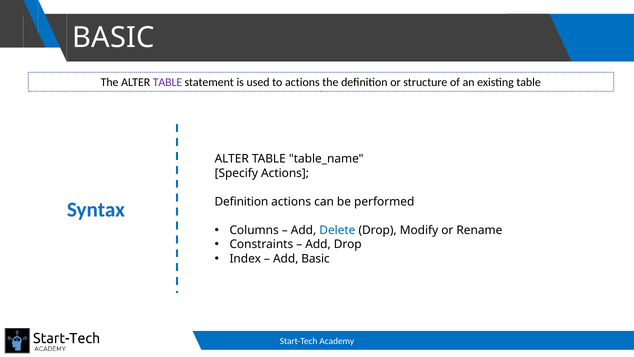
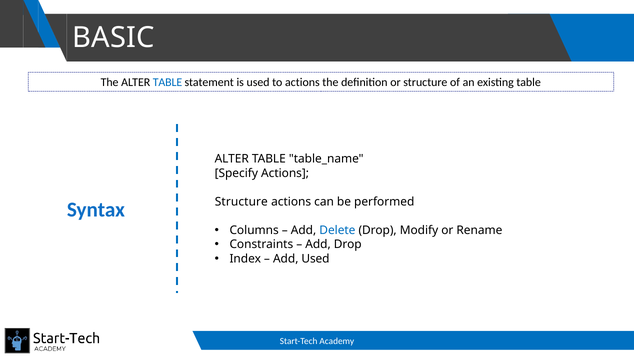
TABLE at (168, 82) colour: purple -> blue
Definition at (241, 201): Definition -> Structure
Add Basic: Basic -> Used
